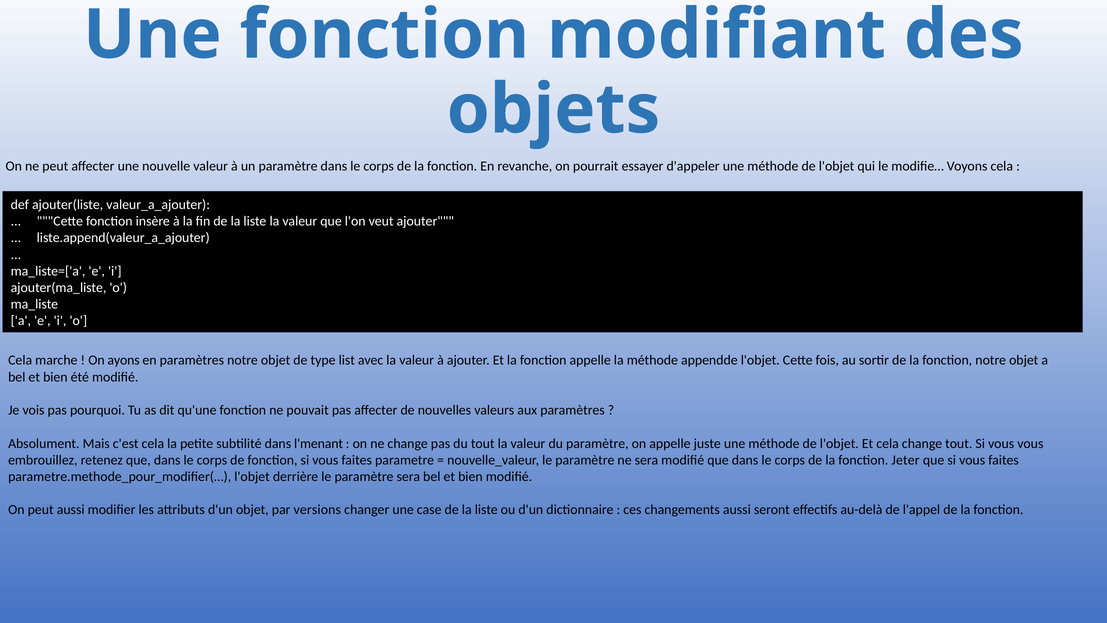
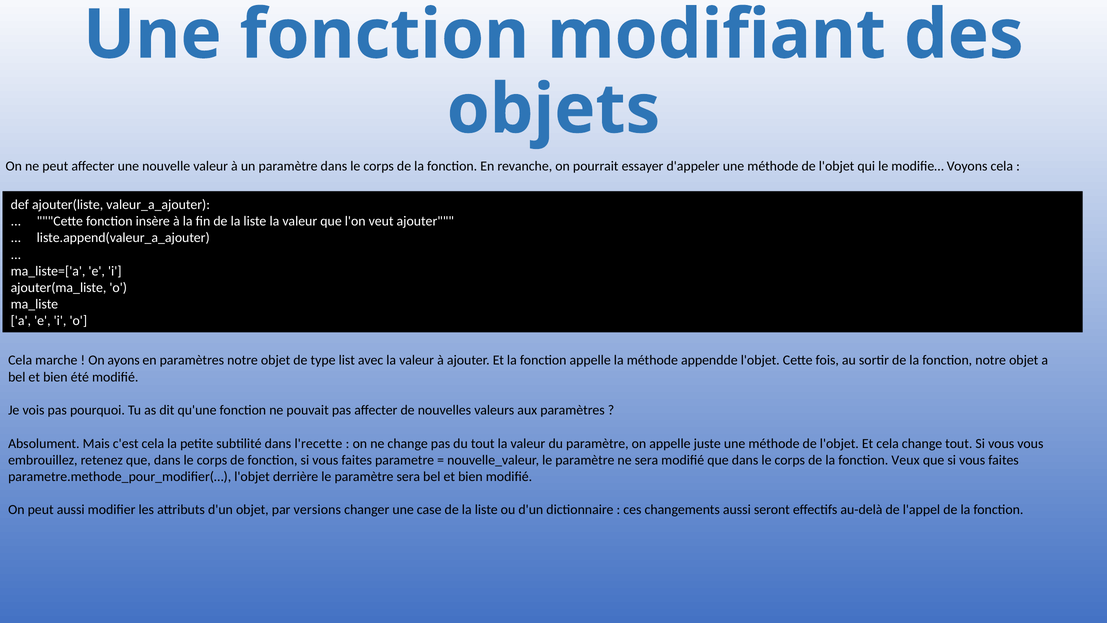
l'menant: l'menant -> l'recette
Jeter: Jeter -> Veux
